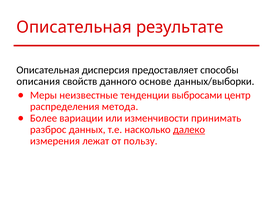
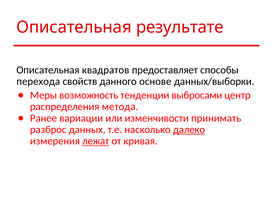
дисперсия: дисперсия -> квадратов
описания: описания -> перехода
неизвестные: неизвестные -> возможность
Более: Более -> Ранее
лежат underline: none -> present
пользу: пользу -> кривая
